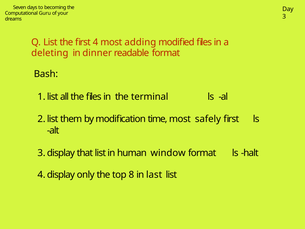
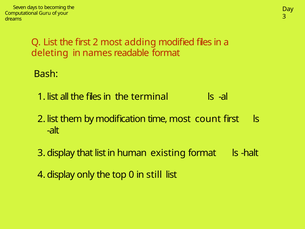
4: 4 -> 2
dinner: dinner -> names
safely: safely -> count
window: window -> existing
8: 8 -> 0
last: last -> still
